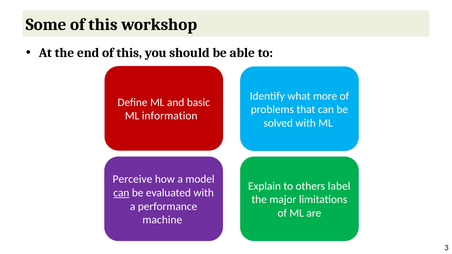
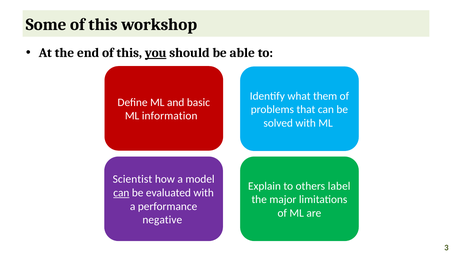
you underline: none -> present
more: more -> them
Perceive: Perceive -> Scientist
machine: machine -> negative
